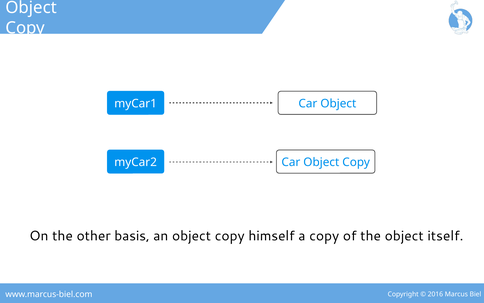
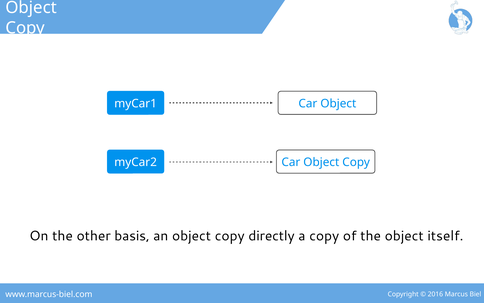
himself: himself -> directly
